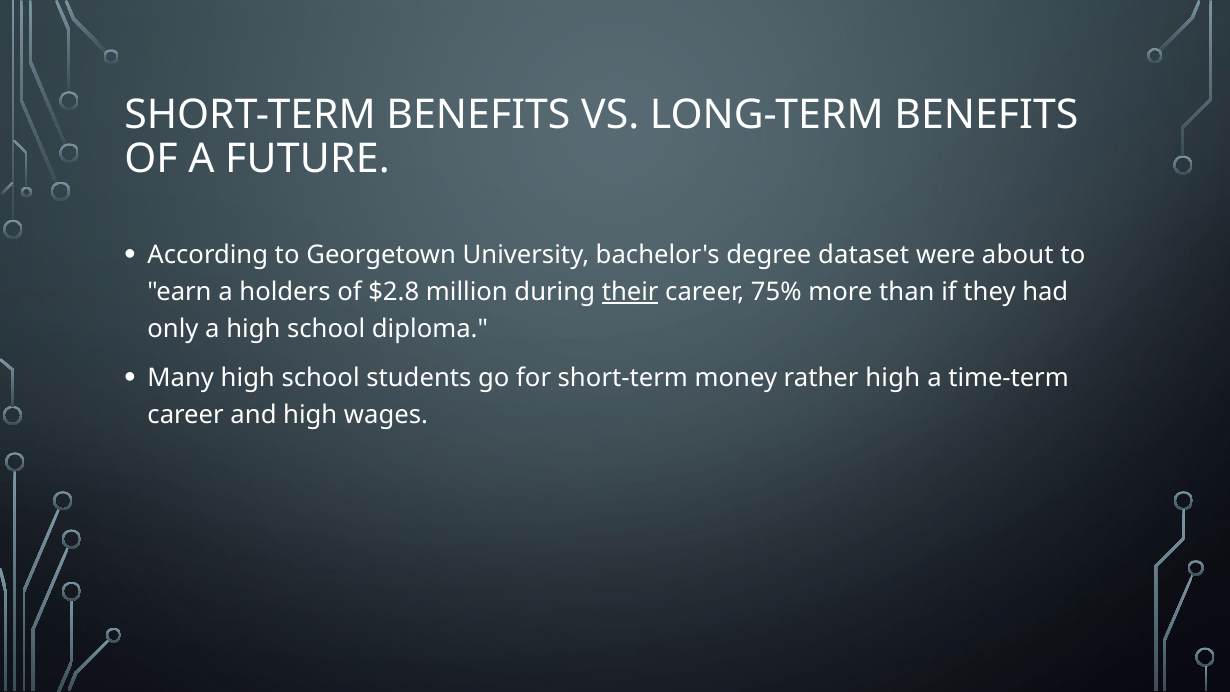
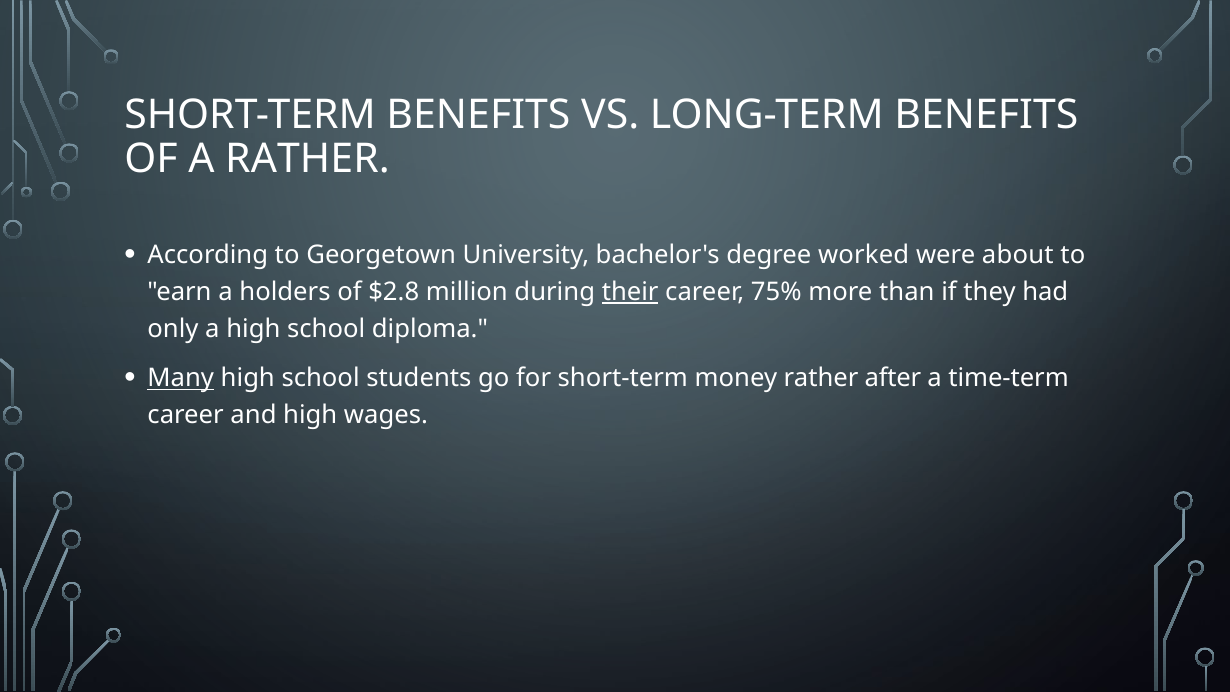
A FUTURE: FUTURE -> RATHER
dataset: dataset -> worked
Many underline: none -> present
rather high: high -> after
